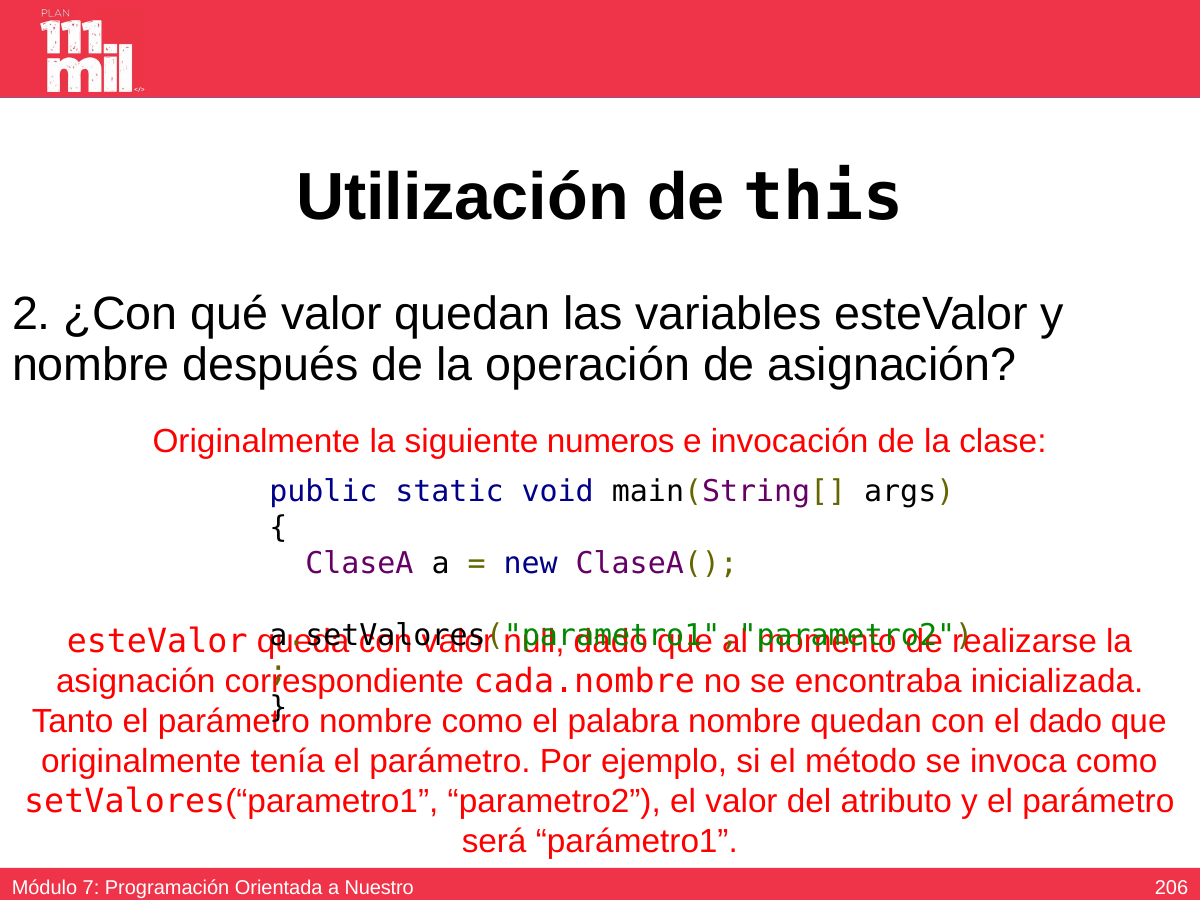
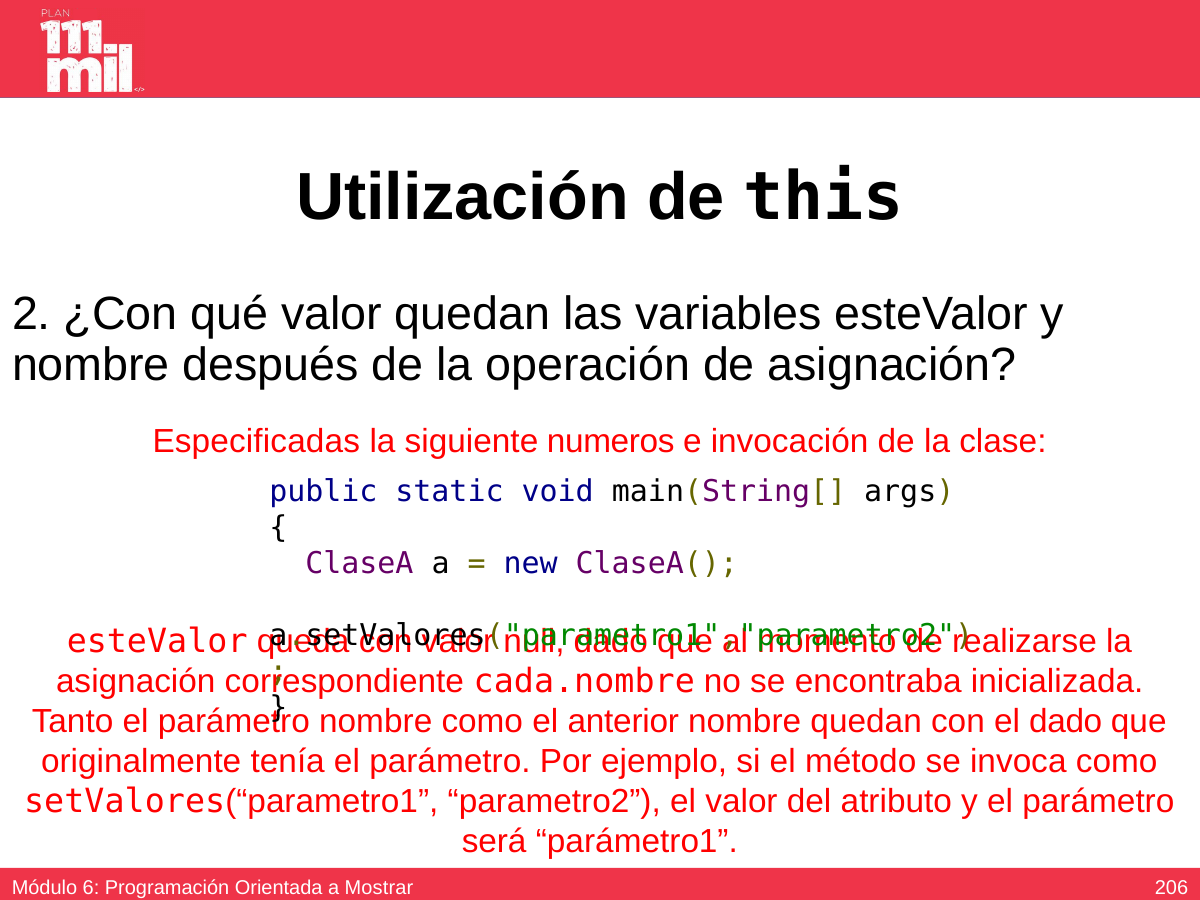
Originalmente at (256, 441): Originalmente -> Especificadas
palabra: palabra -> anterior
7: 7 -> 6
Nuestro: Nuestro -> Mostrar
